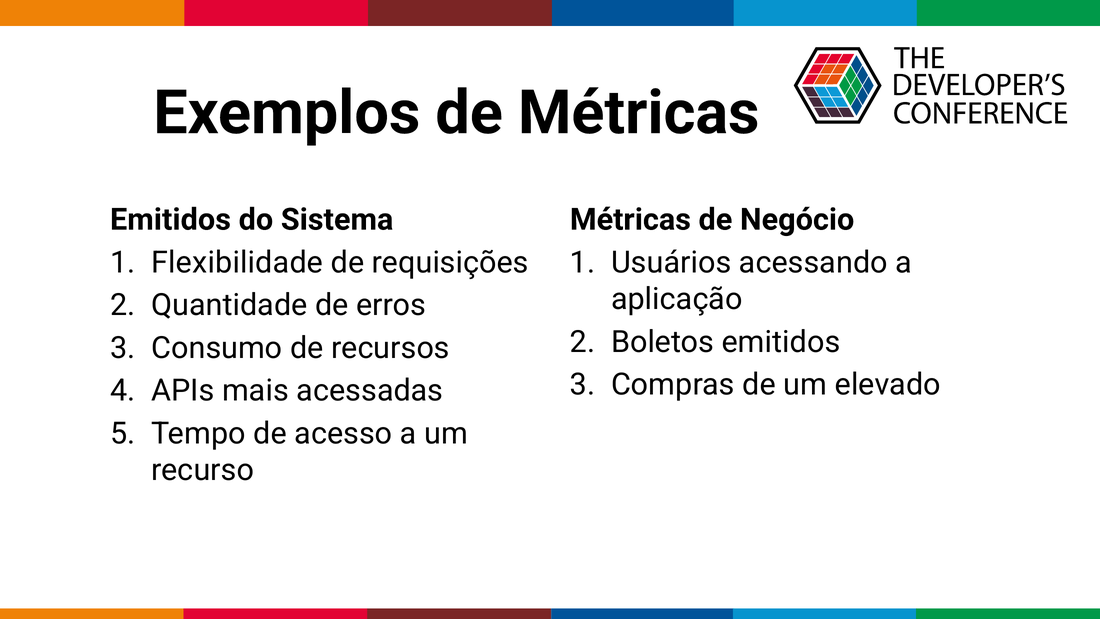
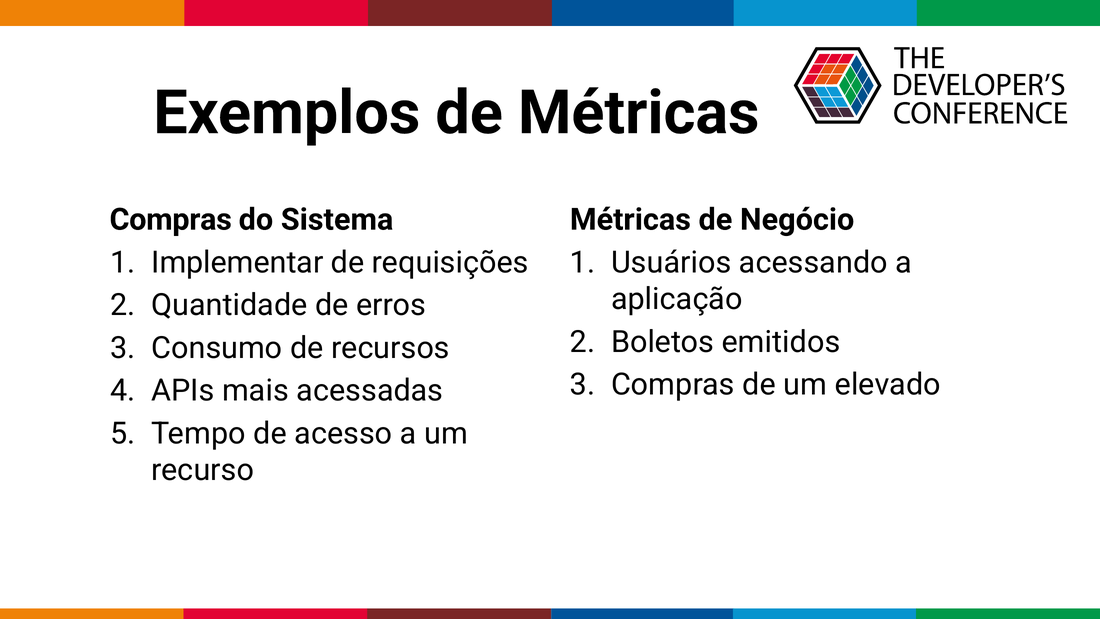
Emitidos at (170, 220): Emitidos -> Compras
Flexibilidade: Flexibilidade -> Implementar
